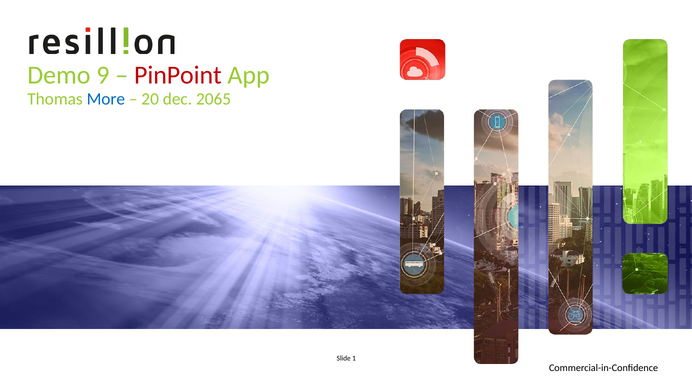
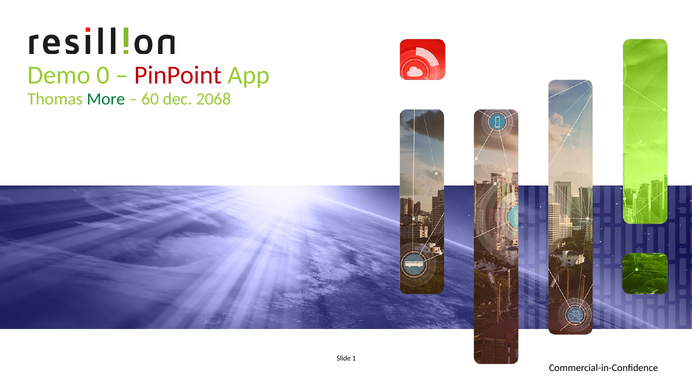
9: 9 -> 0
More colour: blue -> green
20: 20 -> 60
2065: 2065 -> 2068
